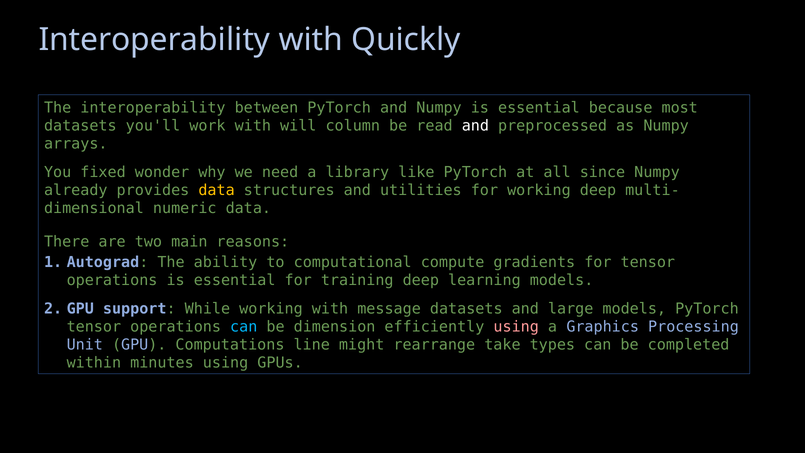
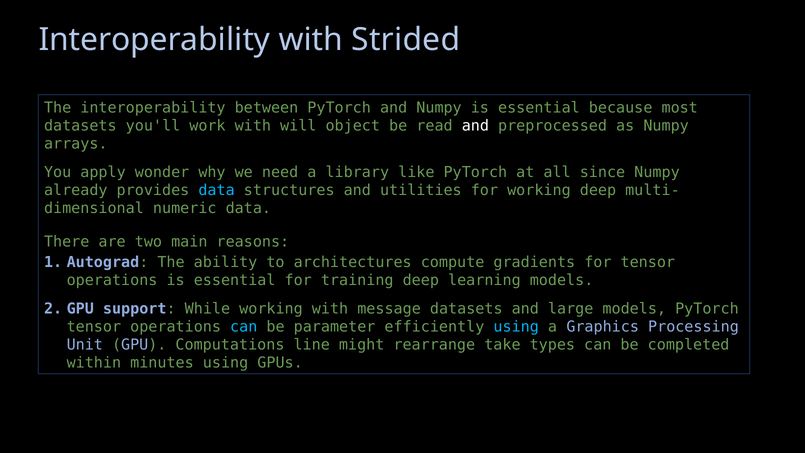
Quickly: Quickly -> Strided
column: column -> object
fixed: fixed -> apply
data at (217, 190) colour: yellow -> light blue
computational: computational -> architectures
dimension: dimension -> parameter
using at (516, 327) colour: pink -> light blue
